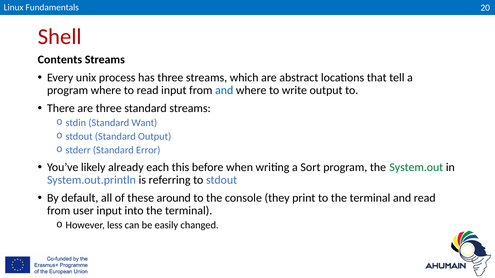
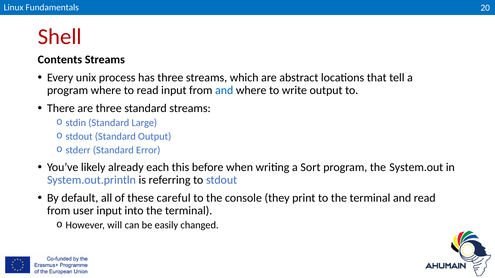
Want: Want -> Large
System.out colour: green -> black
around: around -> careful
less: less -> will
